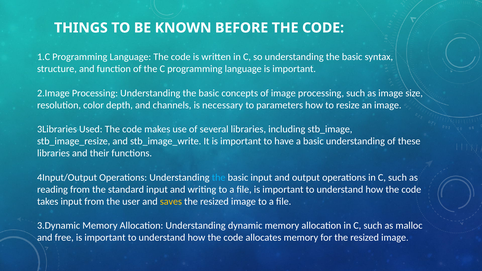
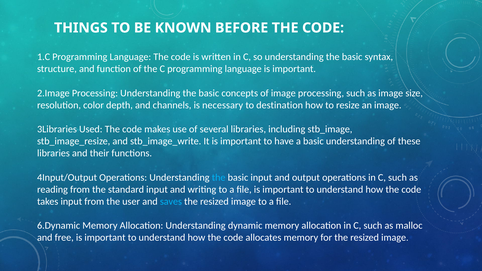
parameters: parameters -> destination
saves colour: yellow -> light blue
3.Dynamic: 3.Dynamic -> 6.Dynamic
